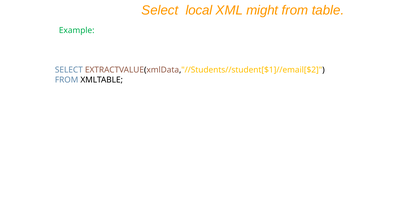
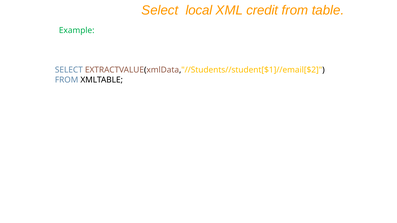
might: might -> credit
